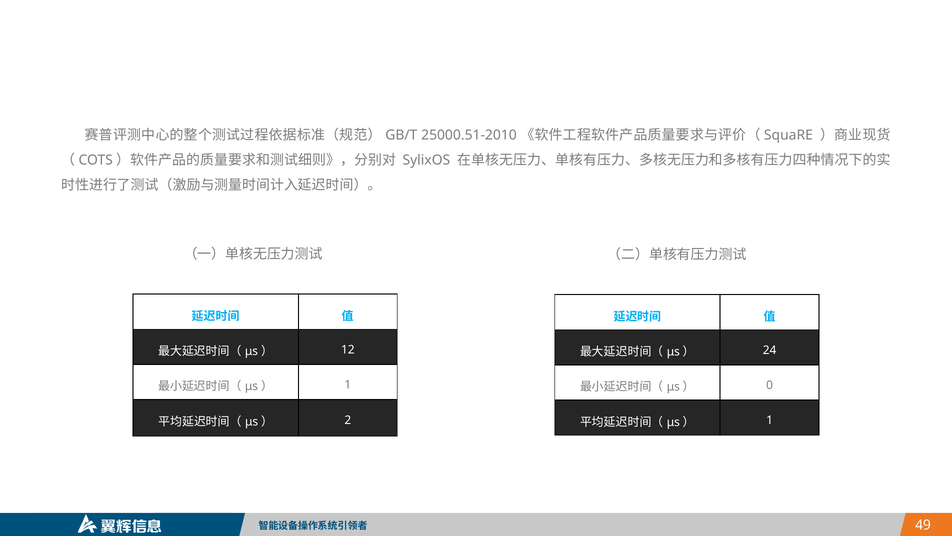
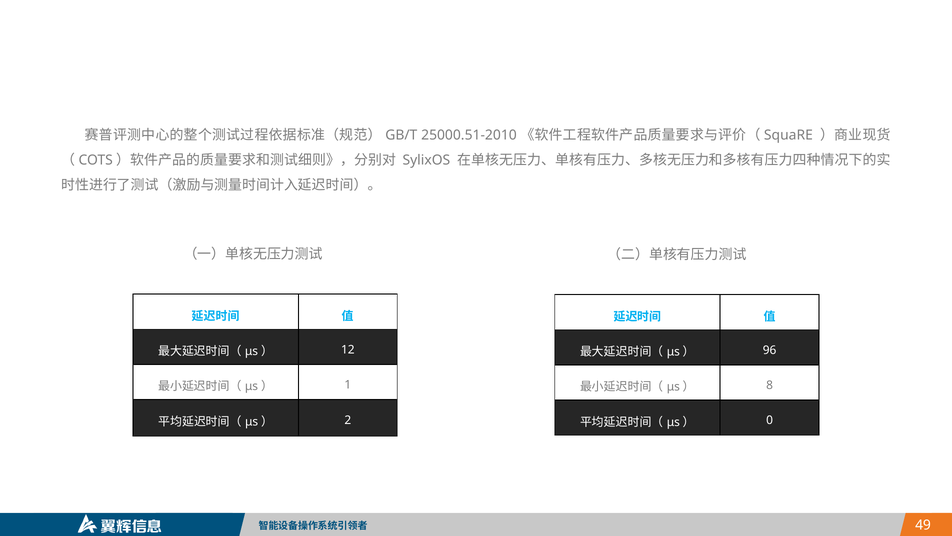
24: 24 -> 96
0: 0 -> 8
1 at (770, 420): 1 -> 0
